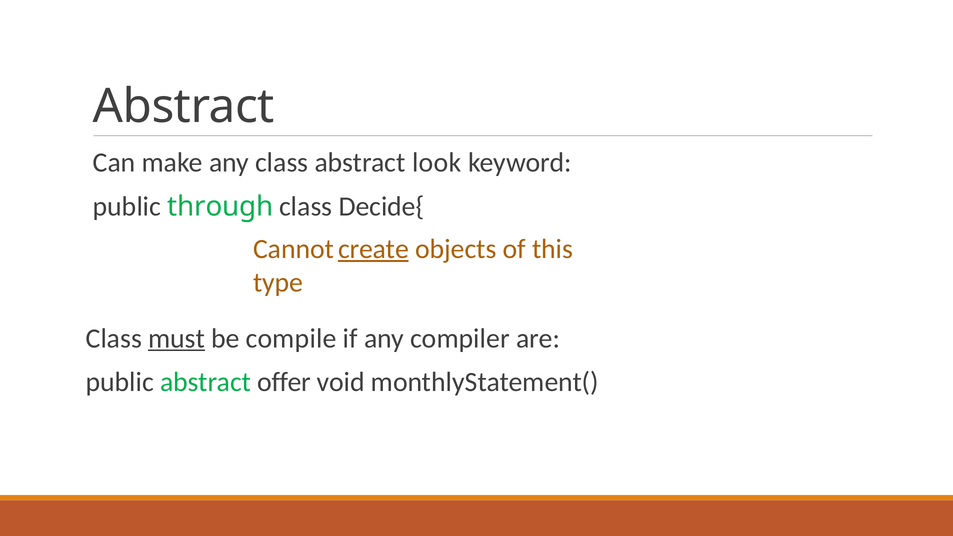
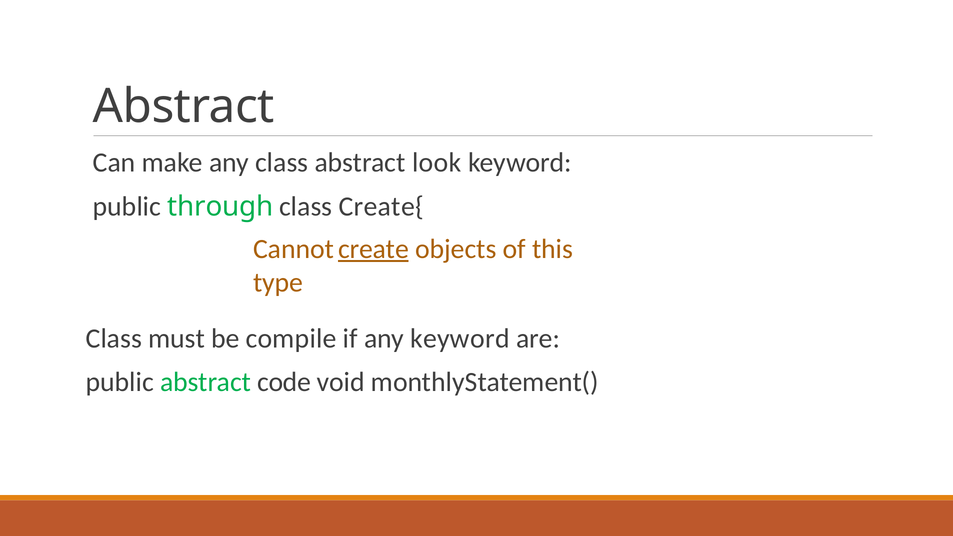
Decide{: Decide{ -> Create{
must underline: present -> none
any compiler: compiler -> keyword
offer: offer -> code
